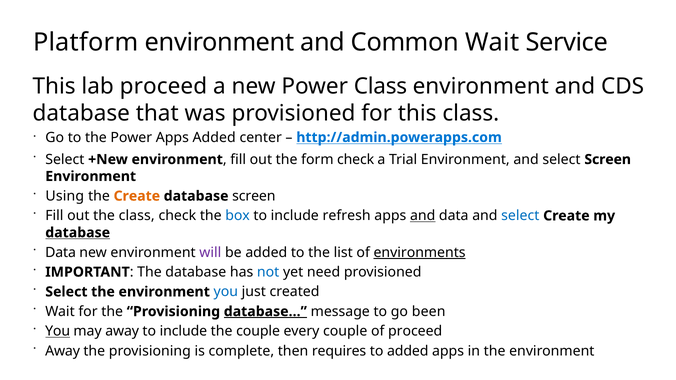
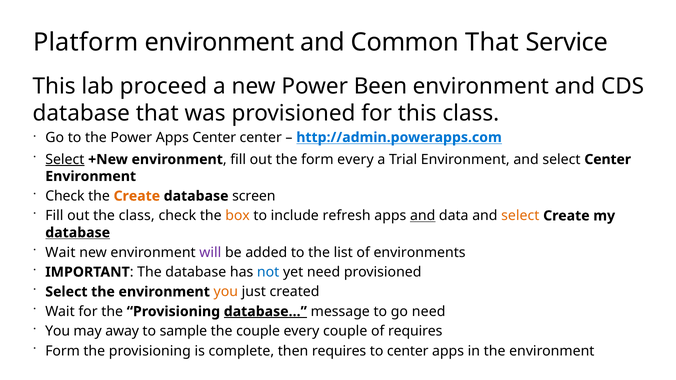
Common Wait: Wait -> That
Power Class: Class -> Been
Apps Added: Added -> Center
Select at (65, 160) underline: none -> present
form check: check -> every
select Screen: Screen -> Center
Using at (65, 196): Using -> Check
box colour: blue -> orange
select at (520, 216) colour: blue -> orange
Data at (61, 253): Data -> Wait
environments underline: present -> none
you at (226, 292) colour: blue -> orange
go been: been -> need
You at (58, 331) underline: present -> none
include at (183, 331): include -> sample
of proceed: proceed -> requires
Away at (63, 351): Away -> Form
to added: added -> center
